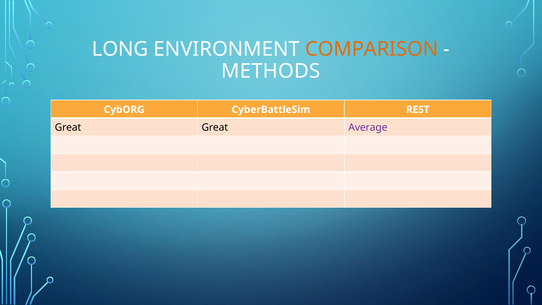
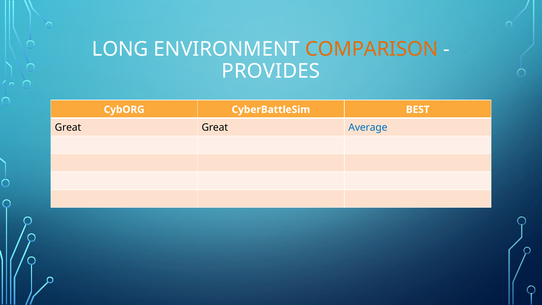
METHODS: METHODS -> PROVIDES
REST: REST -> BEST
Average colour: purple -> blue
